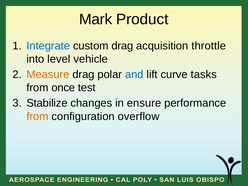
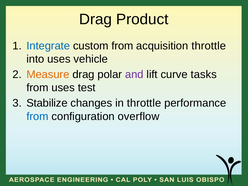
Mark at (96, 19): Mark -> Drag
custom drag: drag -> from
into level: level -> uses
and colour: blue -> purple
from once: once -> uses
in ensure: ensure -> throttle
from at (37, 116) colour: orange -> blue
